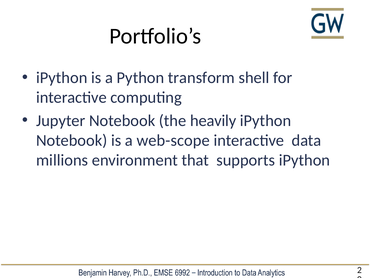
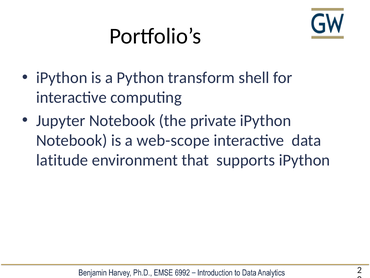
heavily: heavily -> private
millions: millions -> latitude
